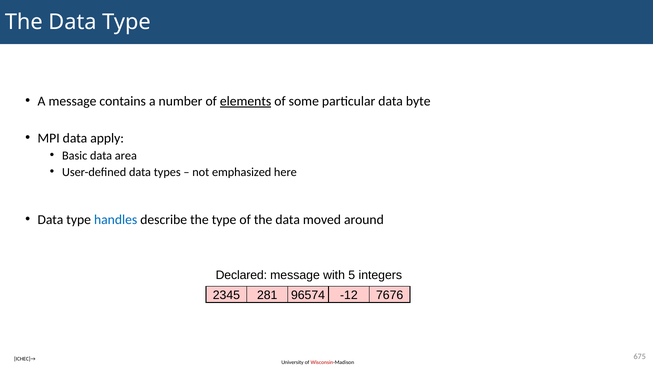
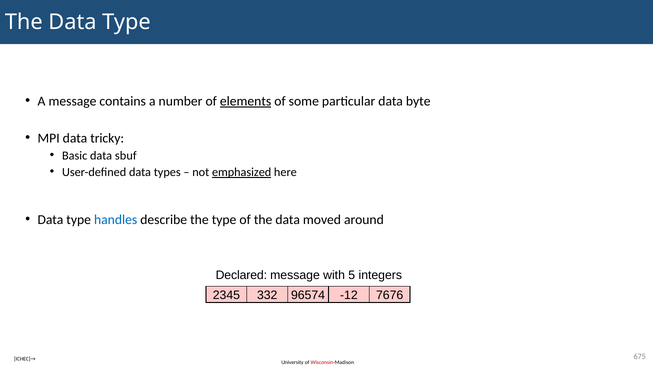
apply: apply -> tricky
area: area -> sbuf
emphasized underline: none -> present
281: 281 -> 332
